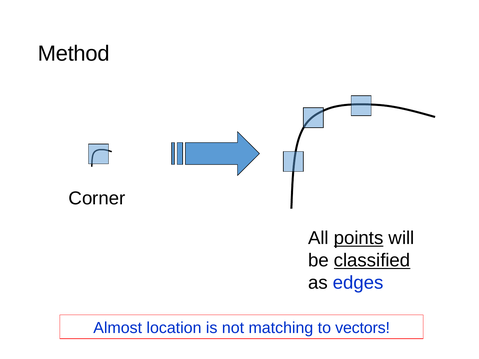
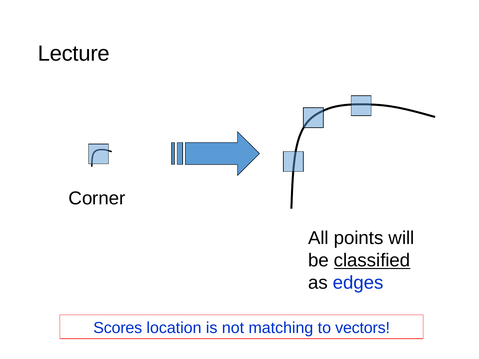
Method: Method -> Lecture
points underline: present -> none
Almost: Almost -> Scores
